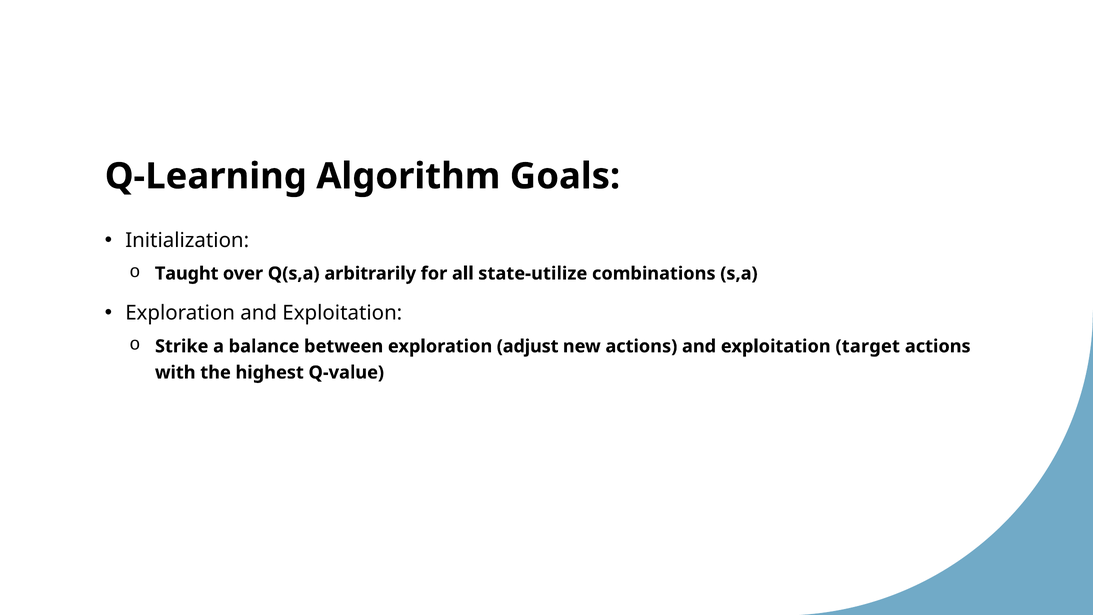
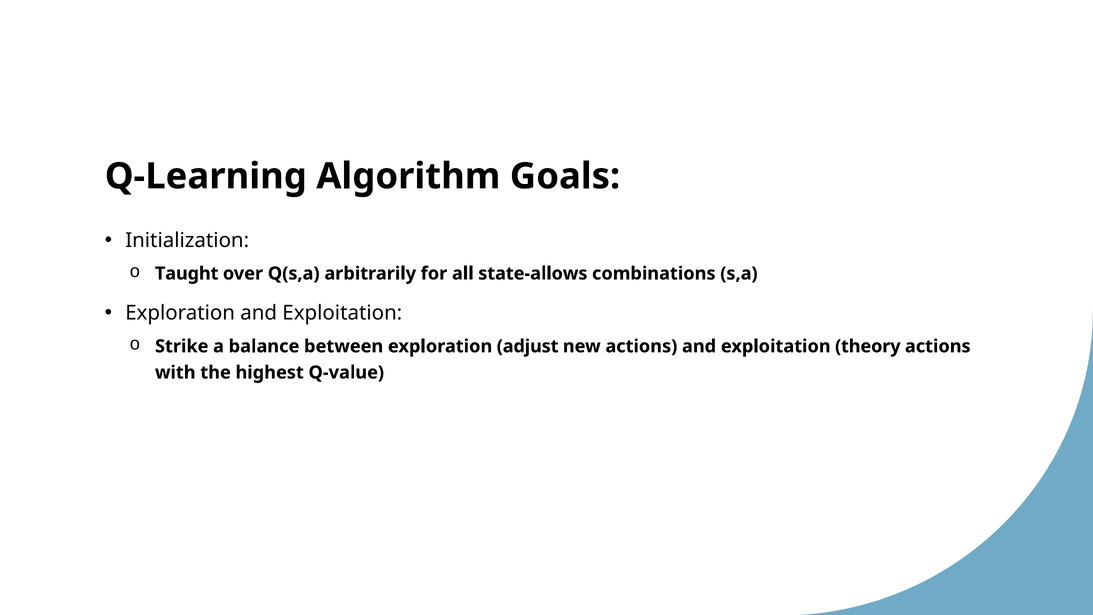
state-utilize: state-utilize -> state-allows
target: target -> theory
